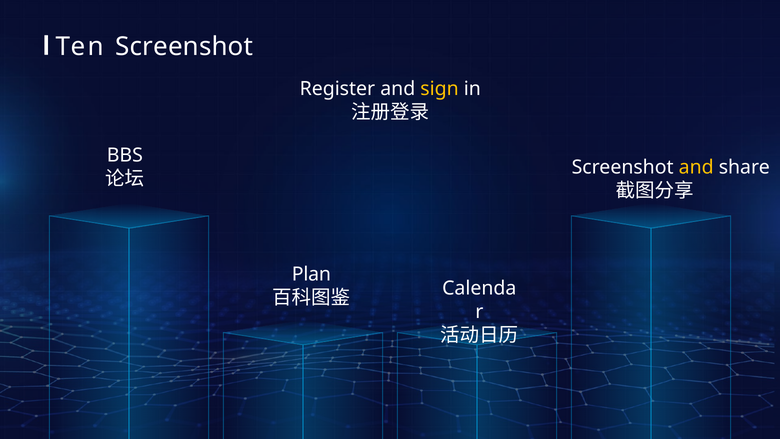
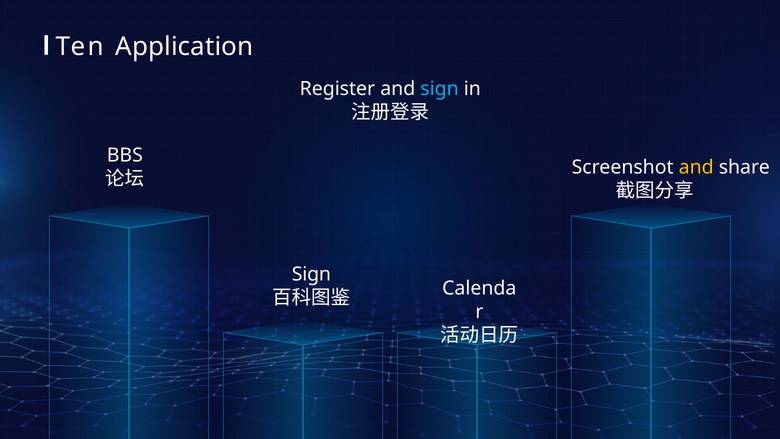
Ten Screenshot: Screenshot -> Application
sign at (440, 89) colour: yellow -> light blue
Plan at (311, 274): Plan -> Sign
